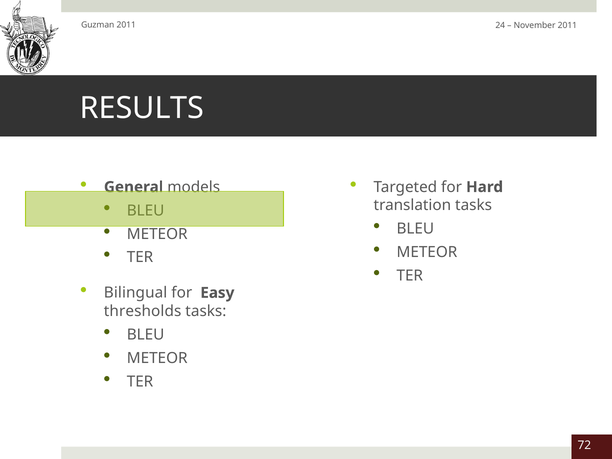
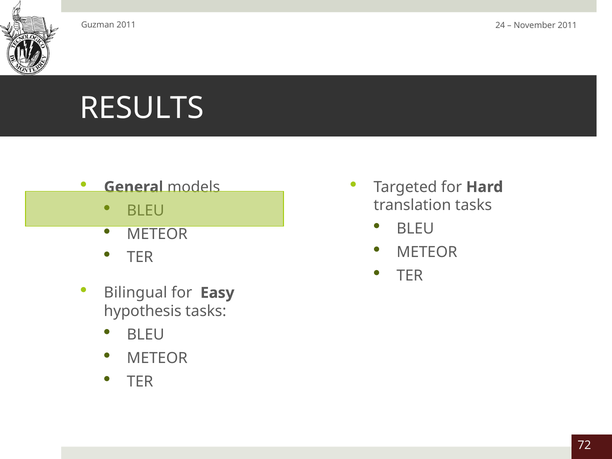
thresholds: thresholds -> hypothesis
